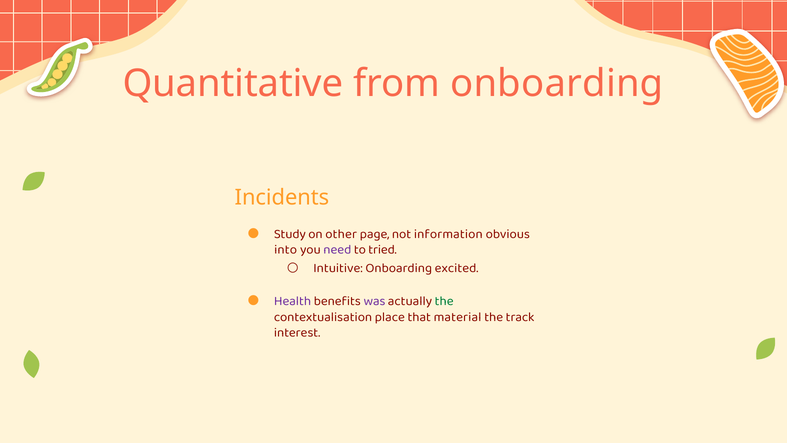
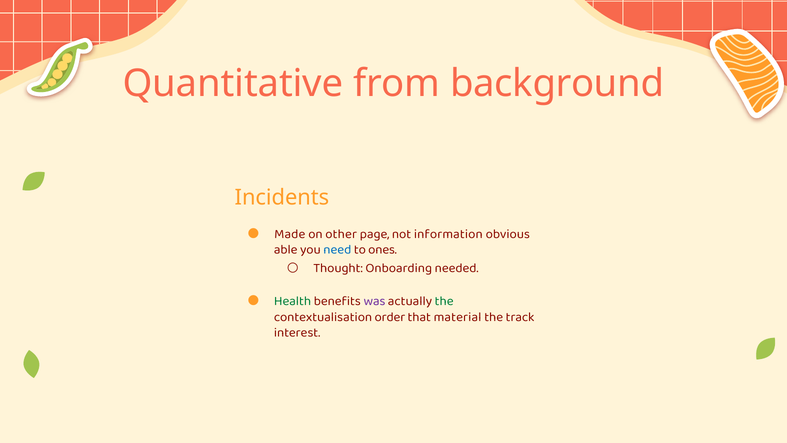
from onboarding: onboarding -> background
Study: Study -> Made
into: into -> able
need colour: purple -> blue
tried: tried -> ones
Intuitive: Intuitive -> Thought
excited: excited -> needed
Health colour: purple -> green
place: place -> order
